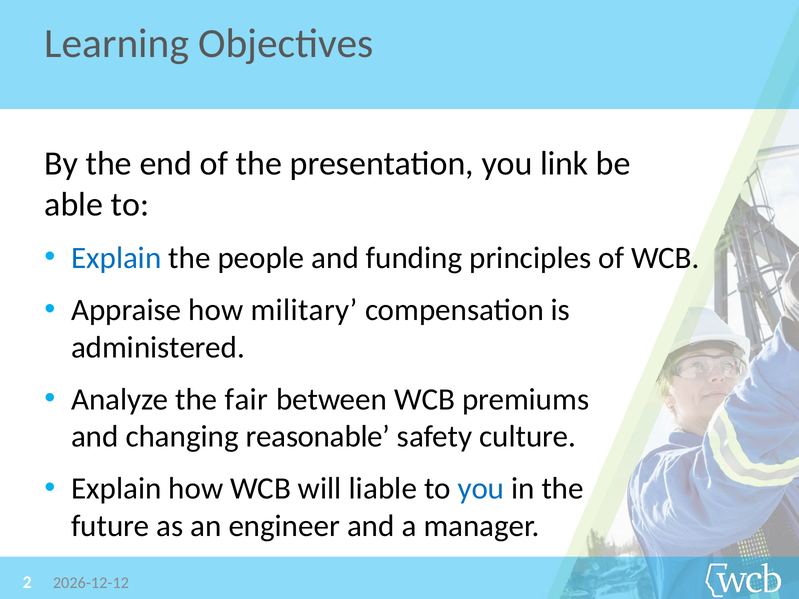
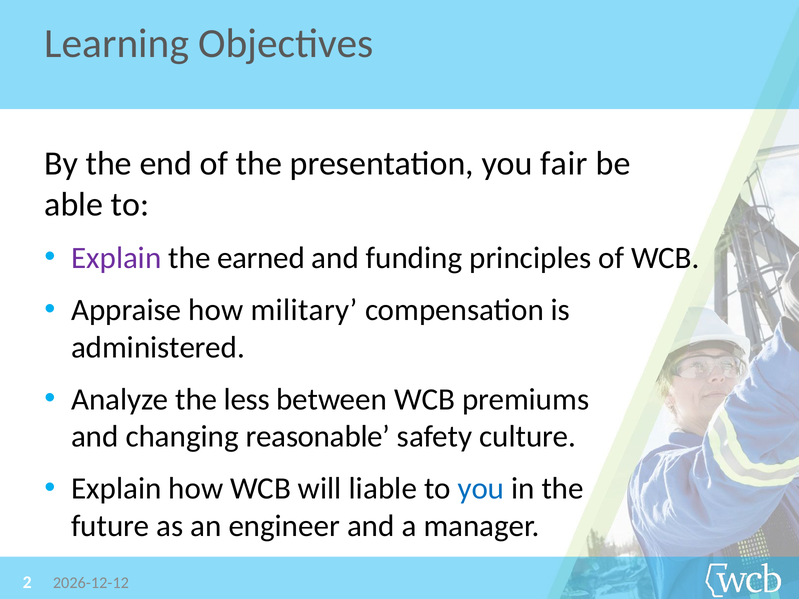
link: link -> fair
Explain at (116, 258) colour: blue -> purple
people: people -> earned
fair: fair -> less
